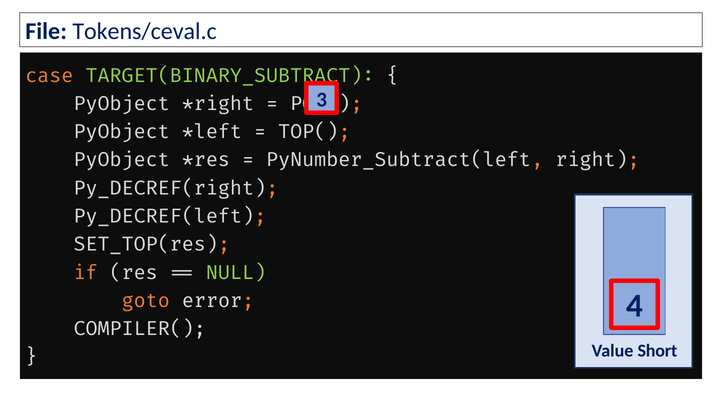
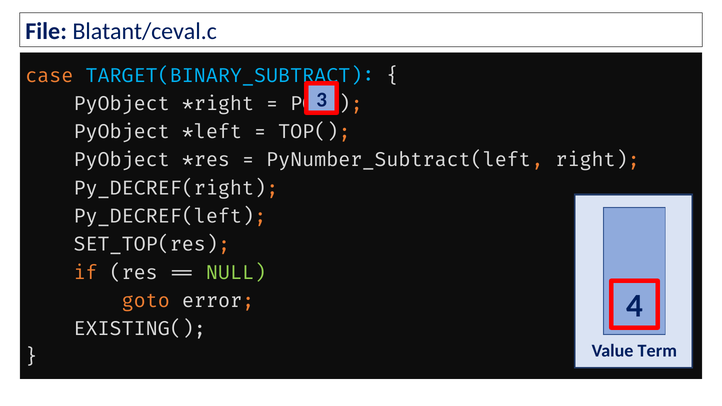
Tokens/ceval.c: Tokens/ceval.c -> Blatant/ceval.c
TARGET(BINARY_SUBTRACT colour: light green -> light blue
COMPILER(: COMPILER( -> EXISTING(
Short: Short -> Term
